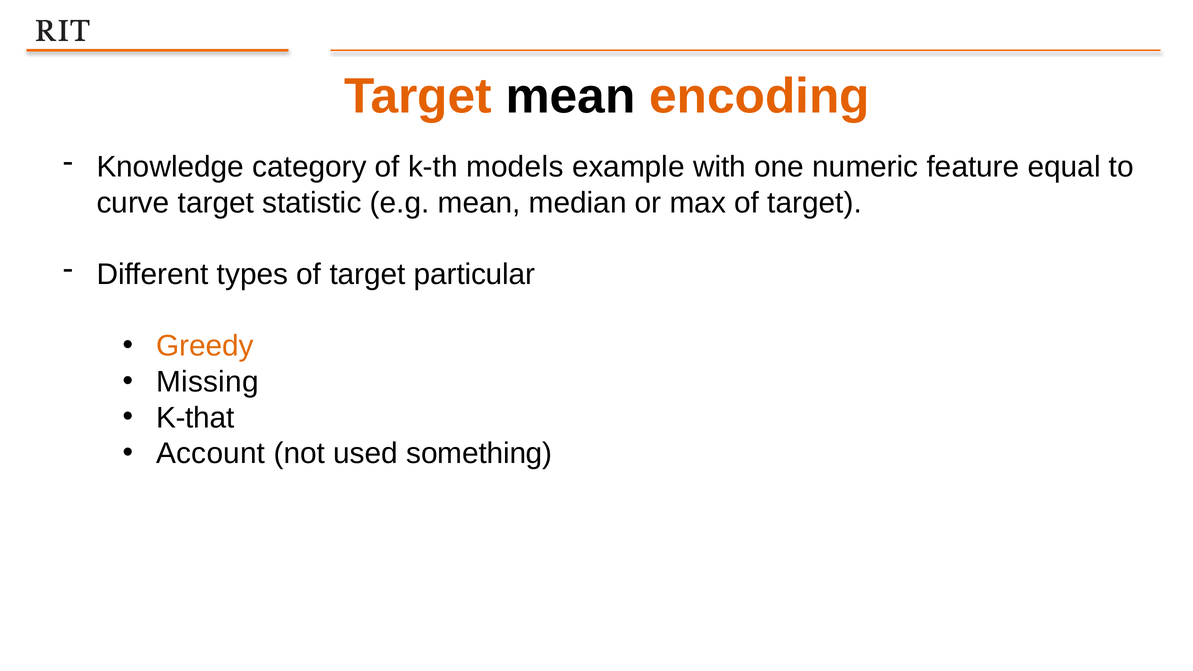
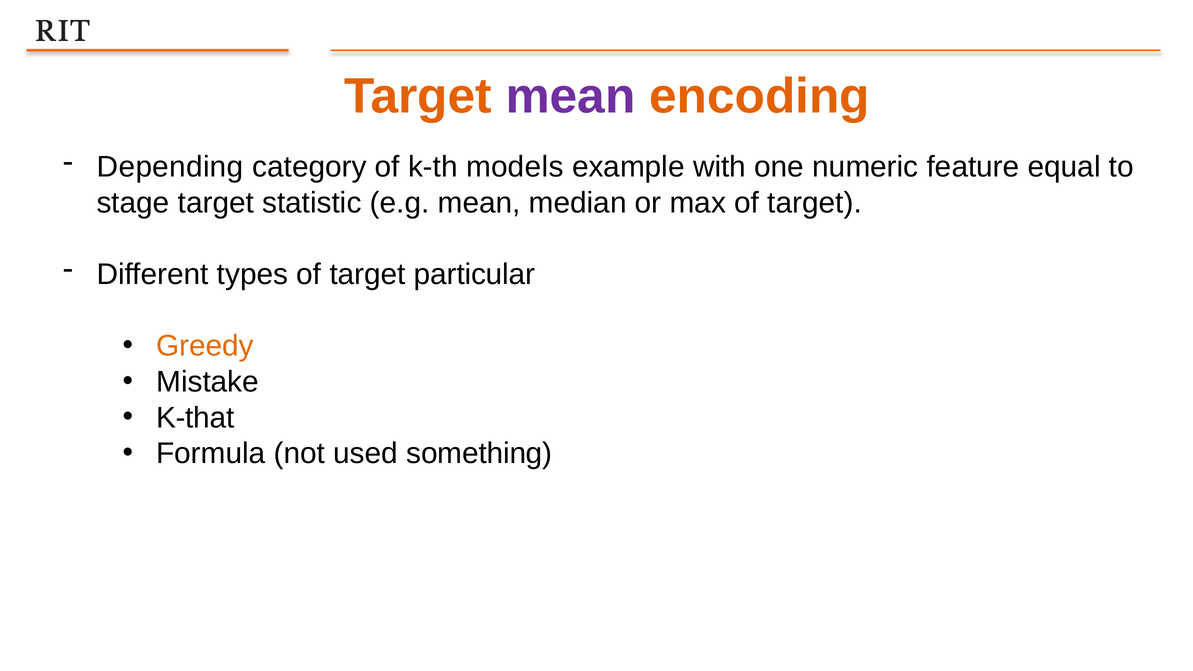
mean at (571, 96) colour: black -> purple
Knowledge: Knowledge -> Depending
curve: curve -> stage
Missing: Missing -> Mistake
Account: Account -> Formula
